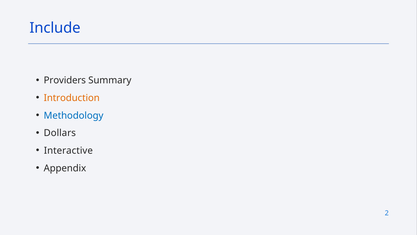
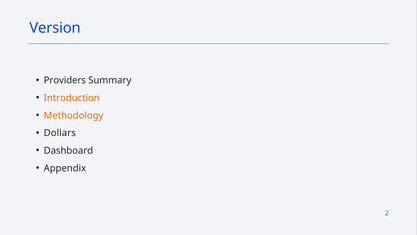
Include: Include -> Version
Methodology colour: blue -> orange
Interactive: Interactive -> Dashboard
